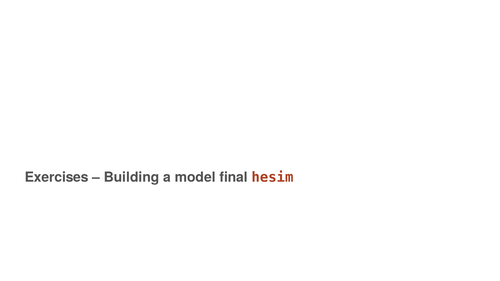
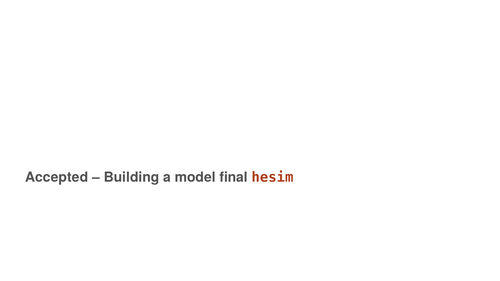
Exercises: Exercises -> Accepted
